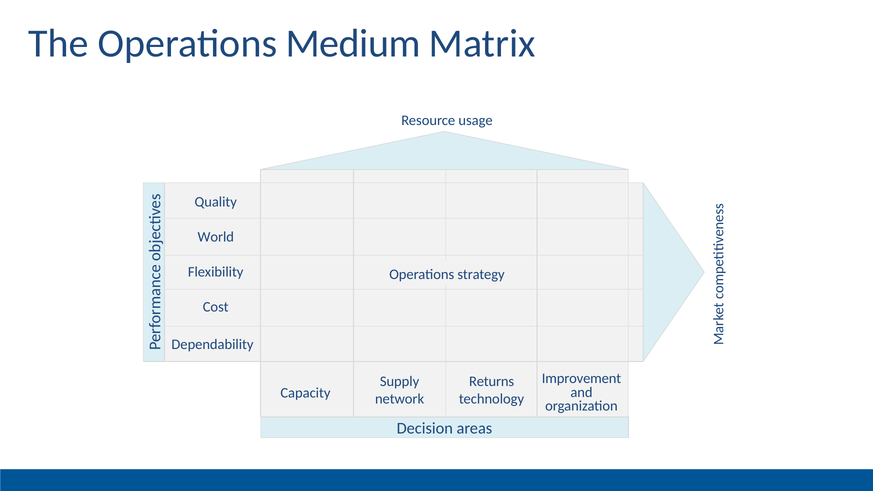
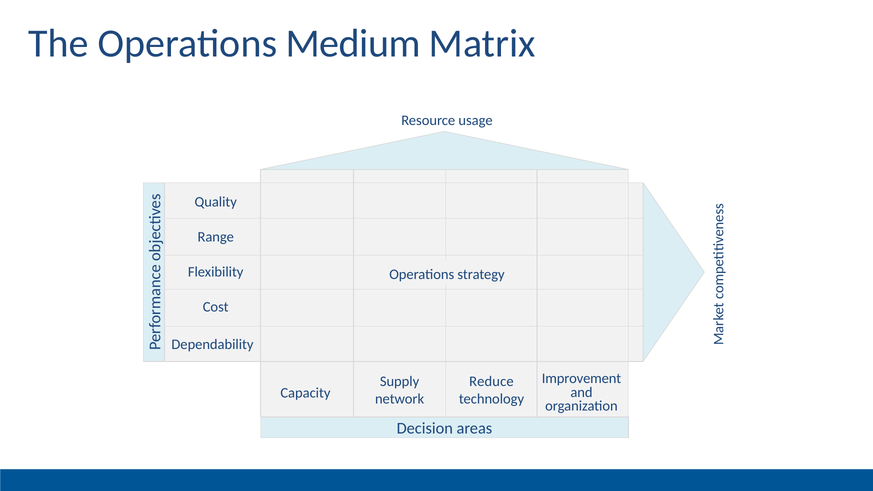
World: World -> Range
Returns: Returns -> Reduce
